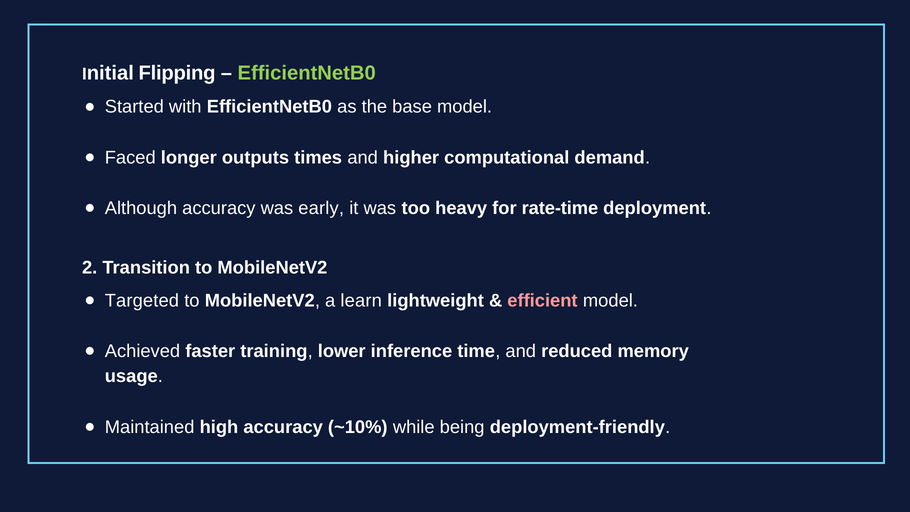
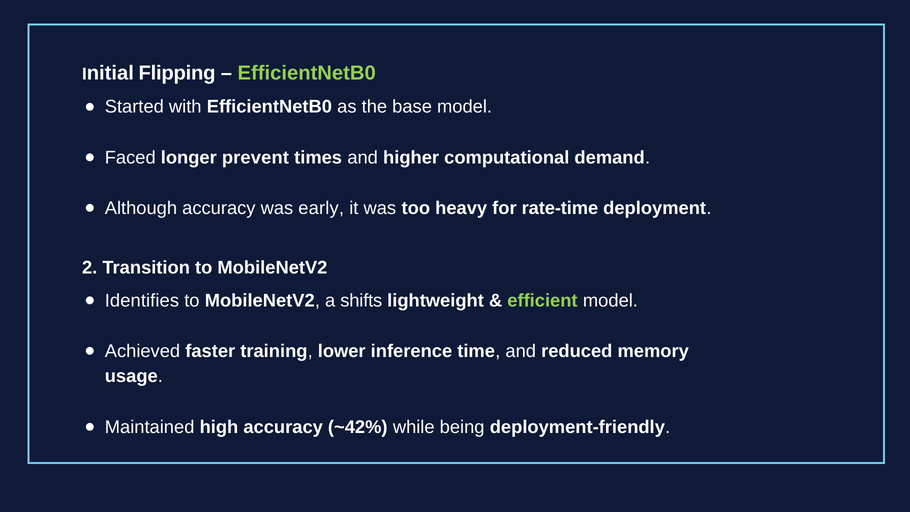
outputs: outputs -> prevent
Targeted: Targeted -> Identifies
learn: learn -> shifts
efficient colour: pink -> light green
~10%: ~10% -> ~42%
